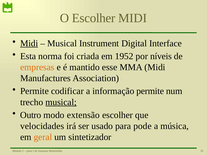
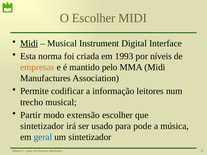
1952: 1952 -> 1993
esse: esse -> pelo
informação permite: permite -> leitores
musical at (61, 102) underline: present -> none
Outro: Outro -> Partir
velocidades at (42, 126): velocidades -> sintetizador
geral colour: orange -> blue
